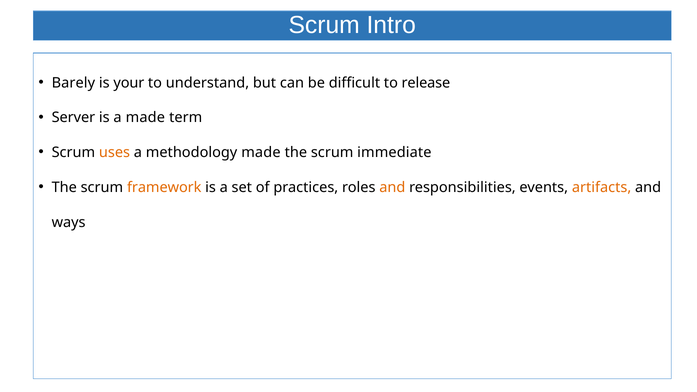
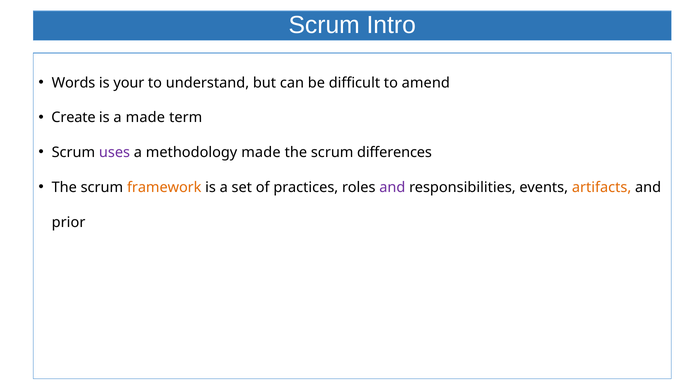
Barely: Barely -> Words
release: release -> amend
Server: Server -> Create
uses colour: orange -> purple
immediate: immediate -> differences
and at (392, 187) colour: orange -> purple
ways: ways -> prior
